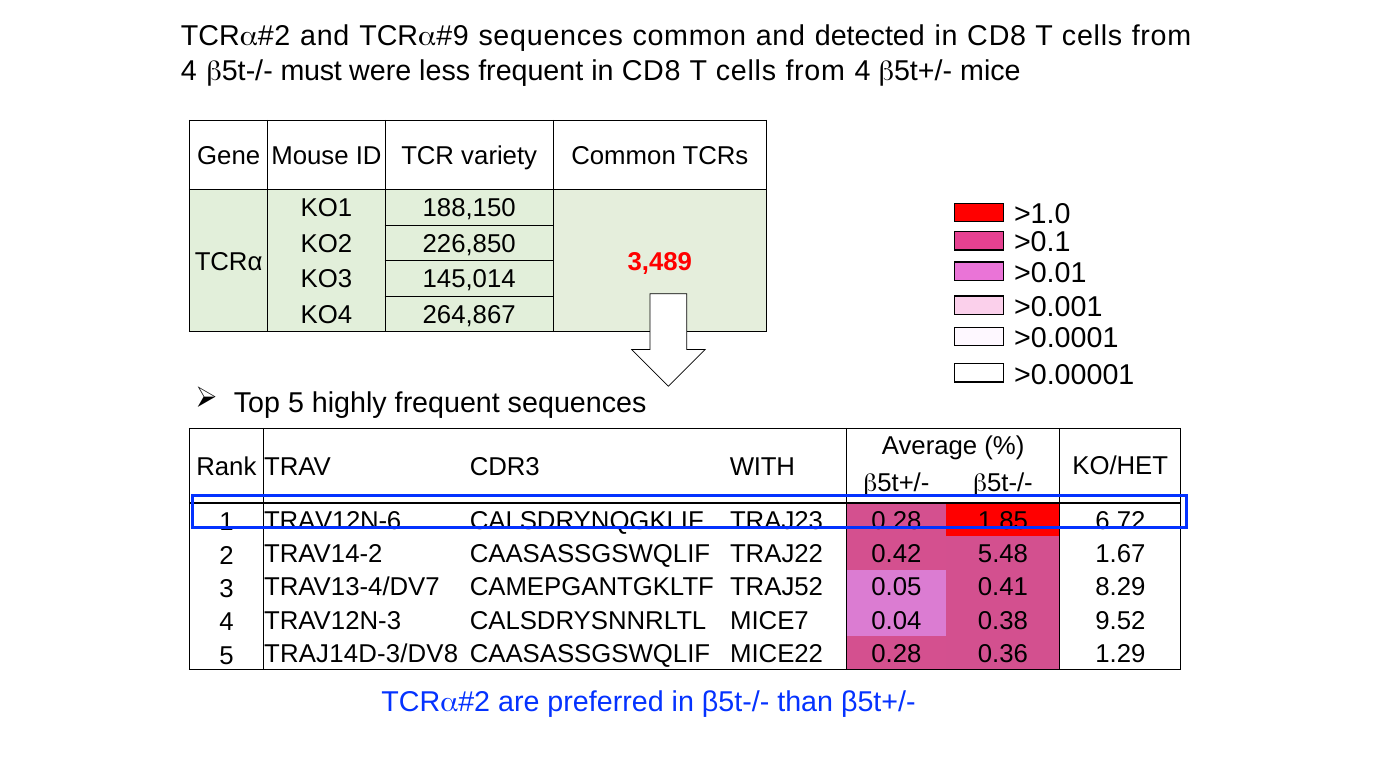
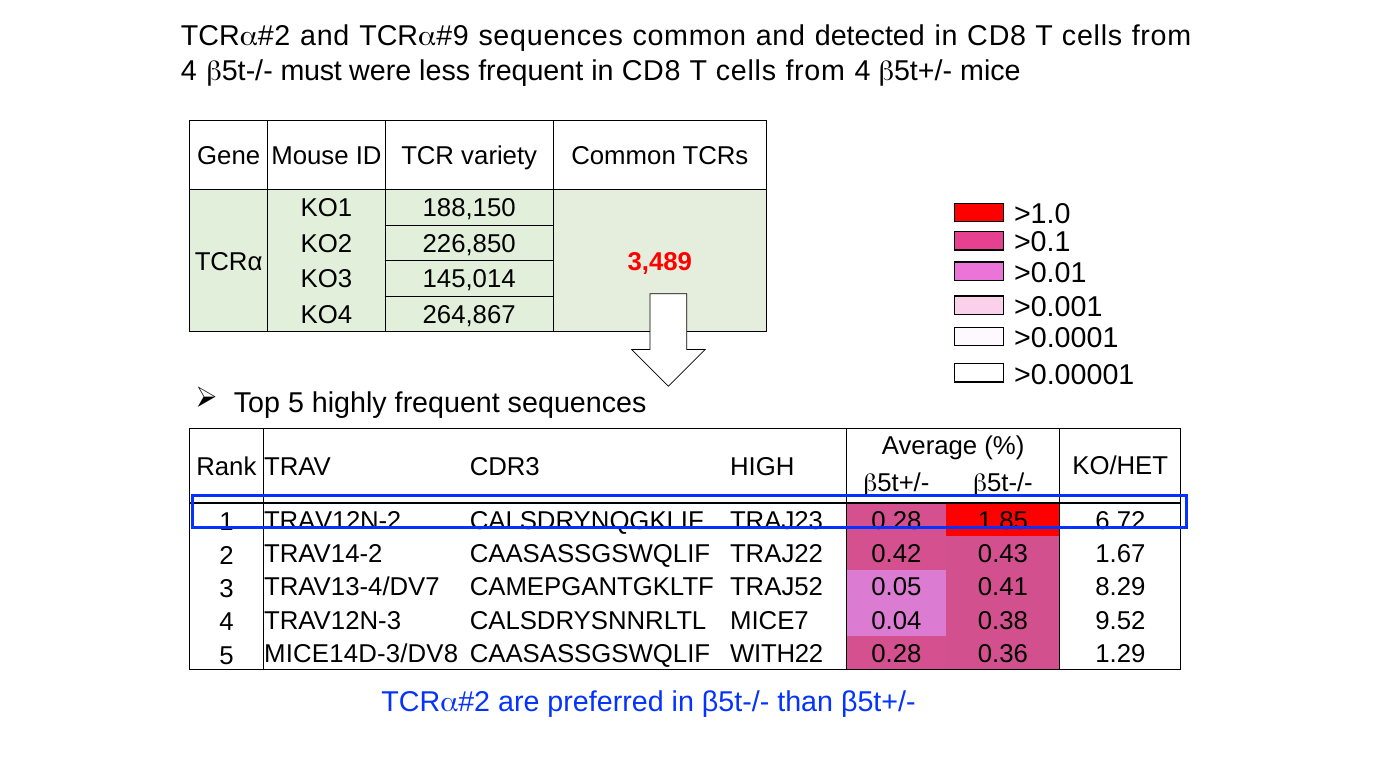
WITH: WITH -> HIGH
TRAV12N-6: TRAV12N-6 -> TRAV12N-2
5.48: 5.48 -> 0.43
TRAJ14D-3/DV8: TRAJ14D-3/DV8 -> MICE14D-3/DV8
MICE22: MICE22 -> WITH22
